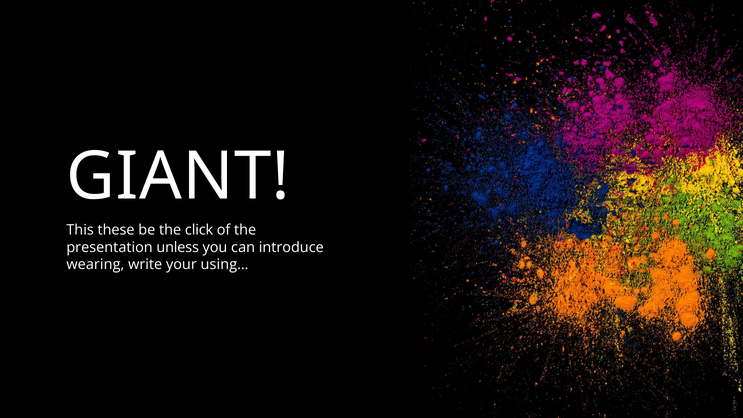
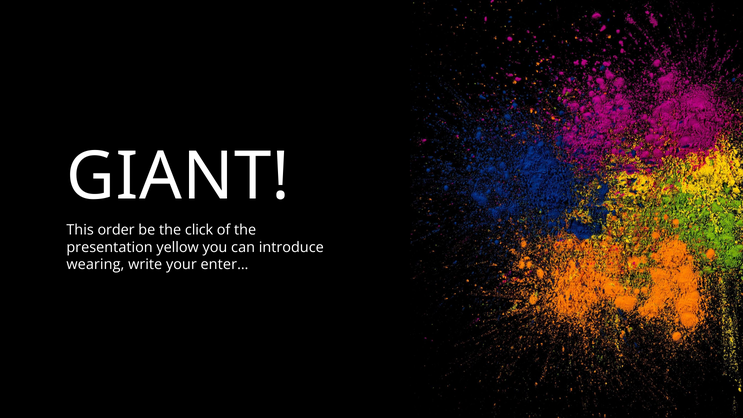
these: these -> order
unless: unless -> yellow
using…: using… -> enter…
